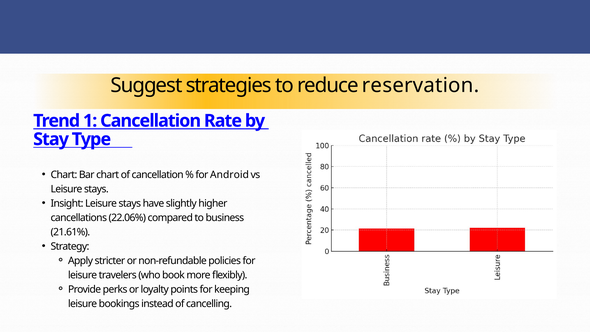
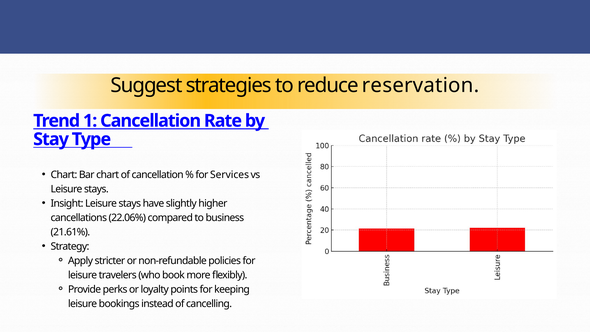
Android: Android -> Services
